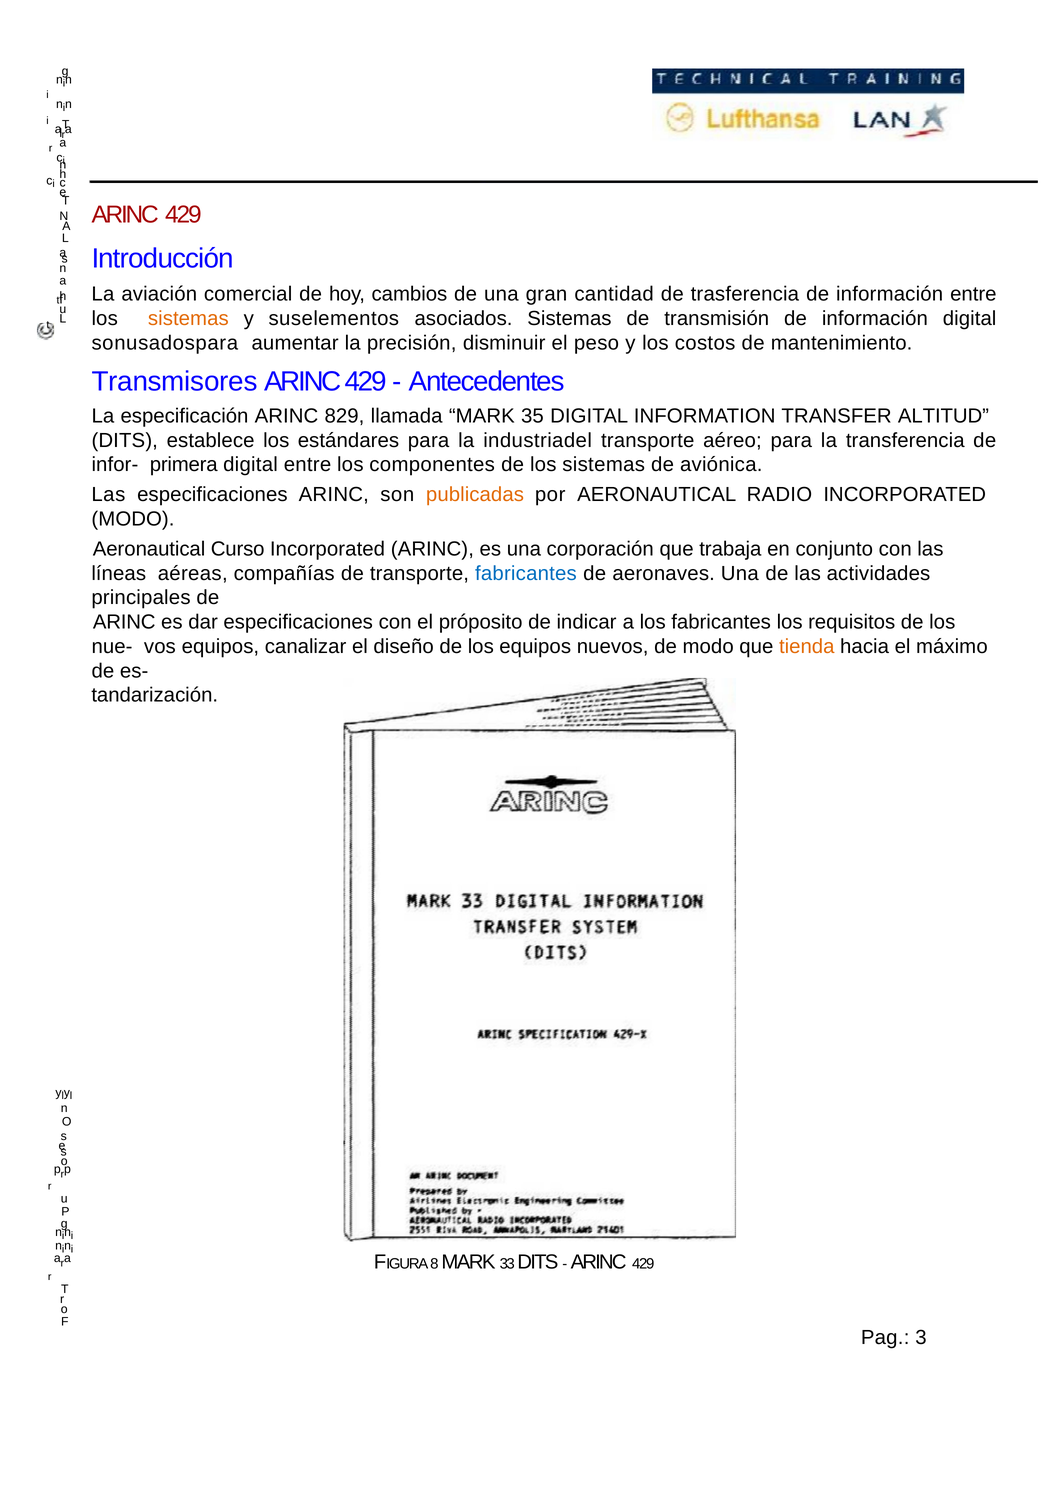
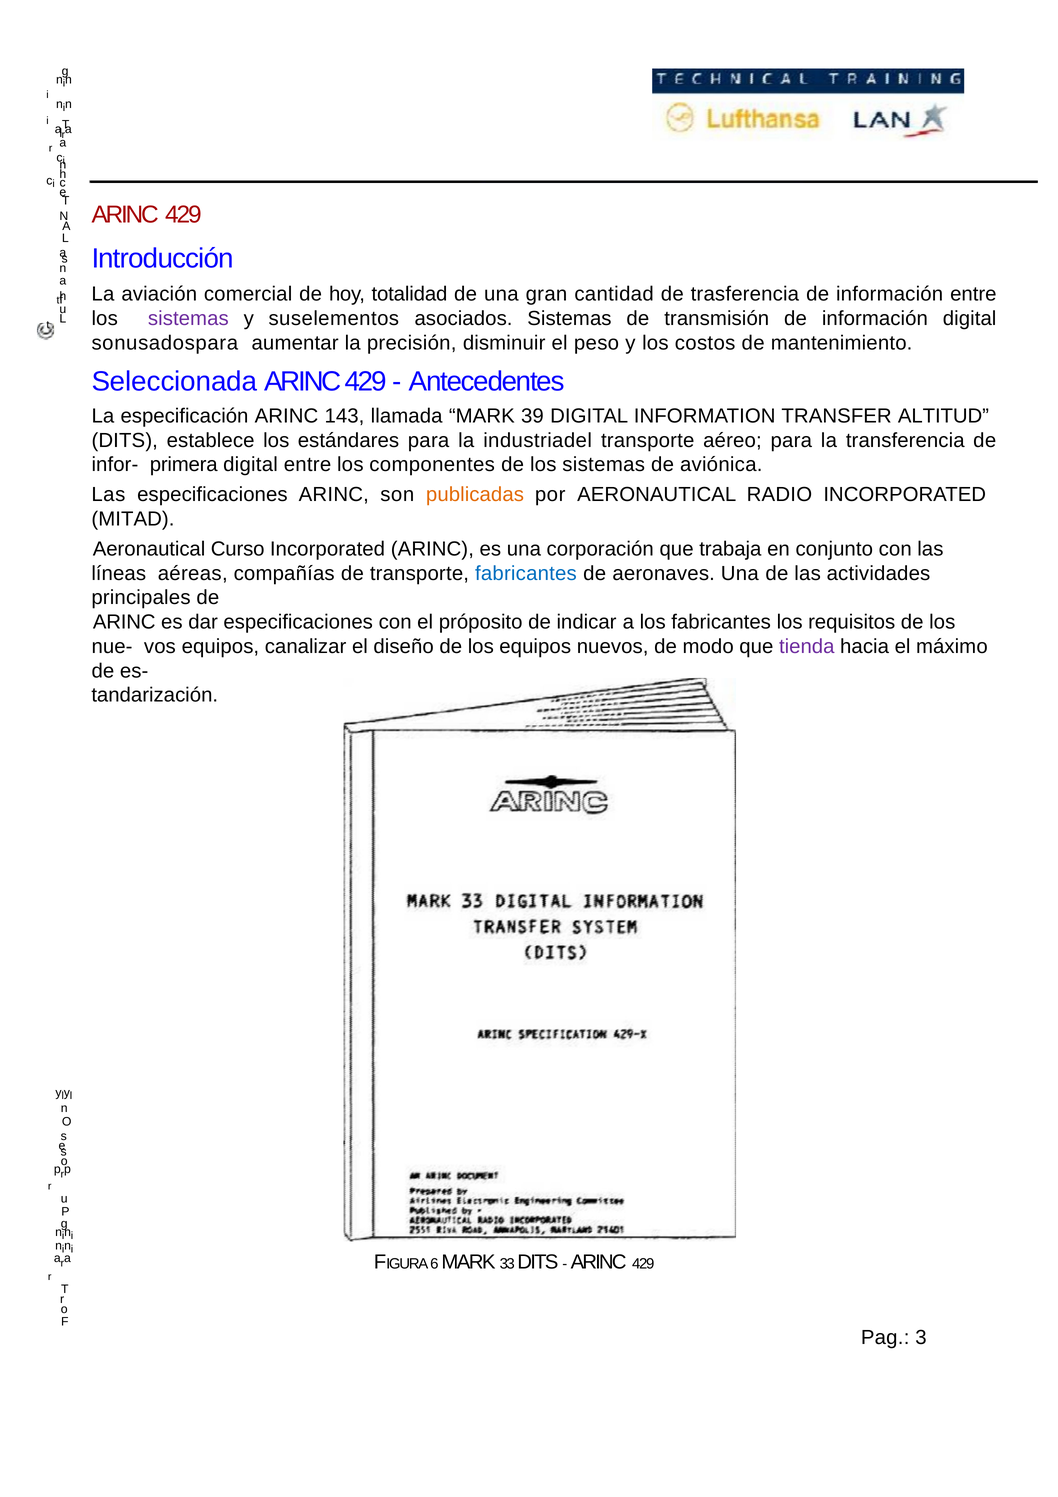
cambios: cambios -> totalidad
sistemas at (188, 318) colour: orange -> purple
Transmisores: Transmisores -> Seleccionada
829: 829 -> 143
35: 35 -> 39
MODO at (133, 519): MODO -> MITAD
tienda colour: orange -> purple
8: 8 -> 6
